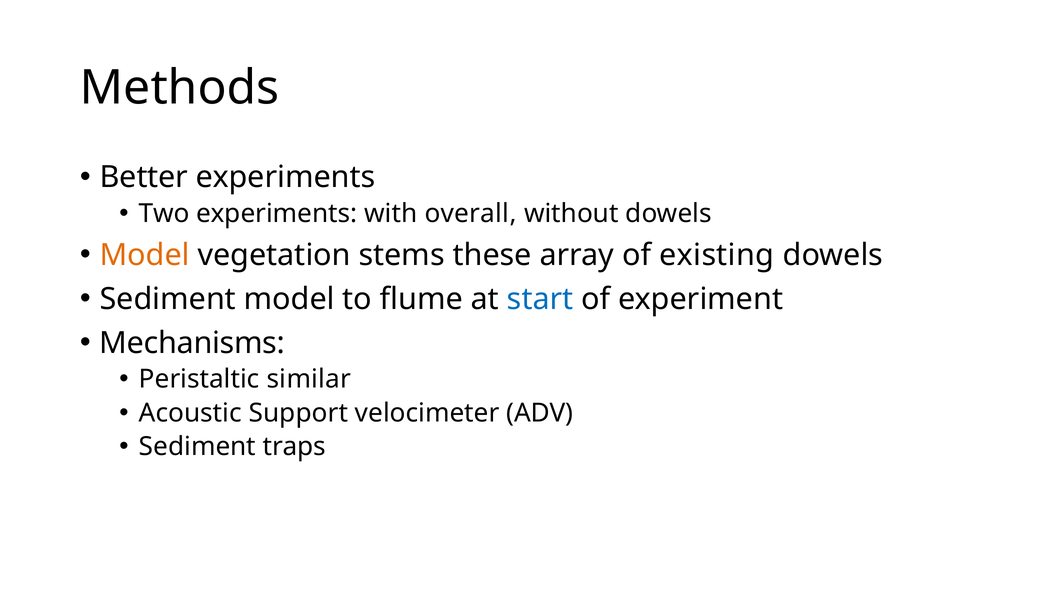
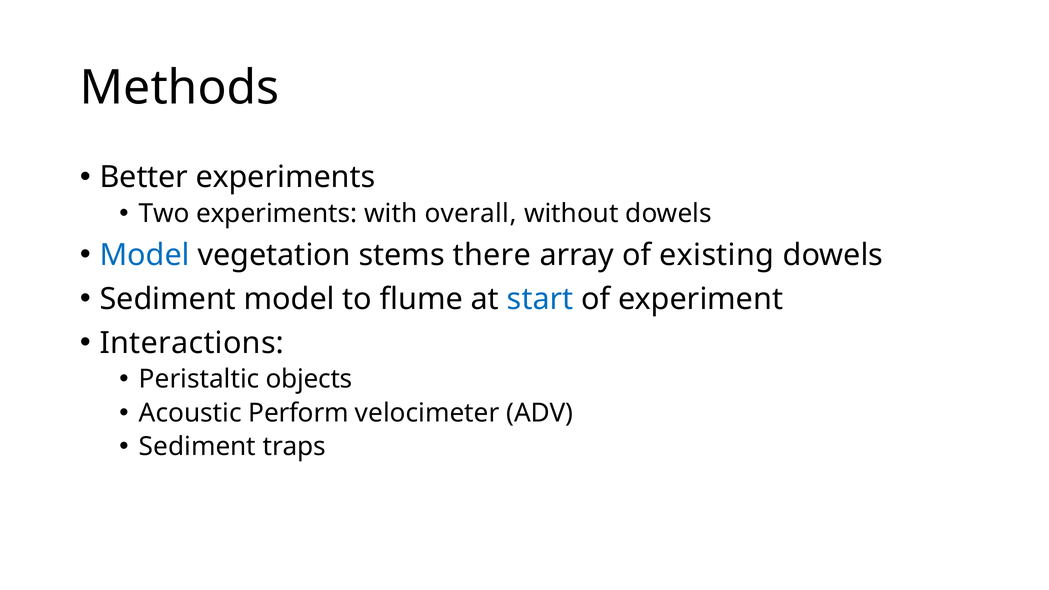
Model at (145, 255) colour: orange -> blue
these: these -> there
Mechanisms: Mechanisms -> Interactions
similar: similar -> objects
Support: Support -> Perform
